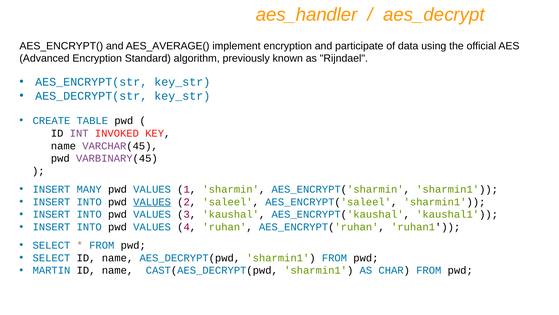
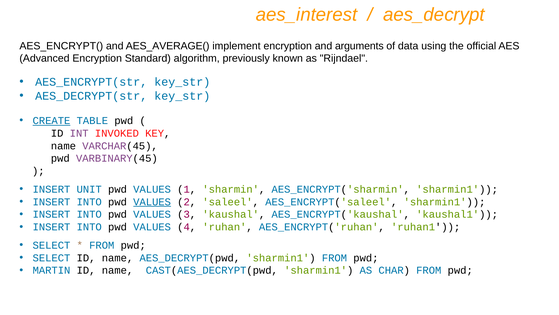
aes_handler: aes_handler -> aes_interest
participate: participate -> arguments
CREATE underline: none -> present
MANY: MANY -> UNIT
